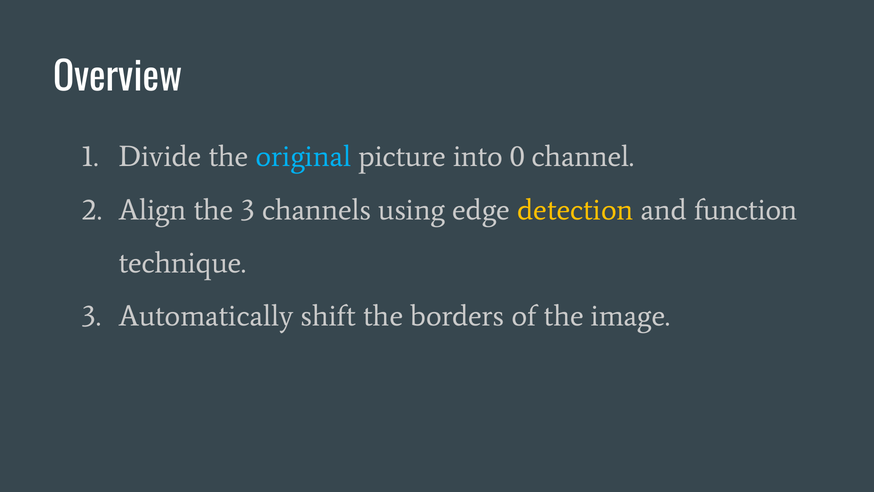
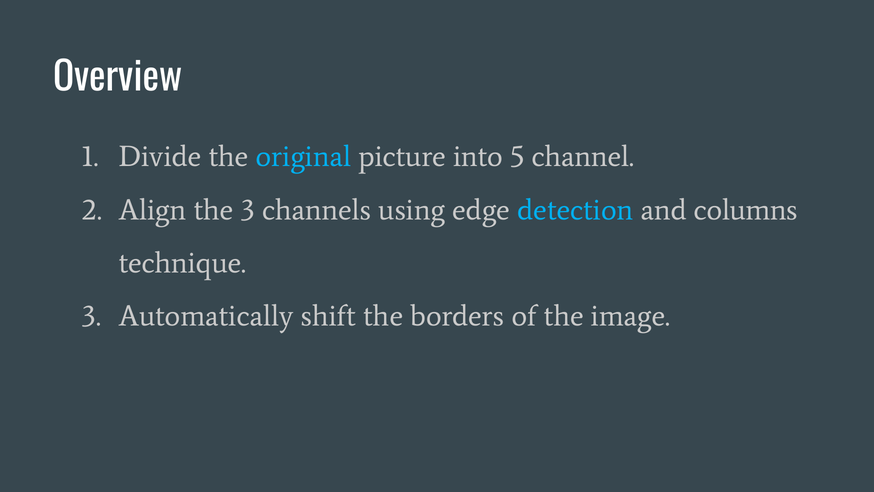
0: 0 -> 5
detection colour: yellow -> light blue
function: function -> columns
